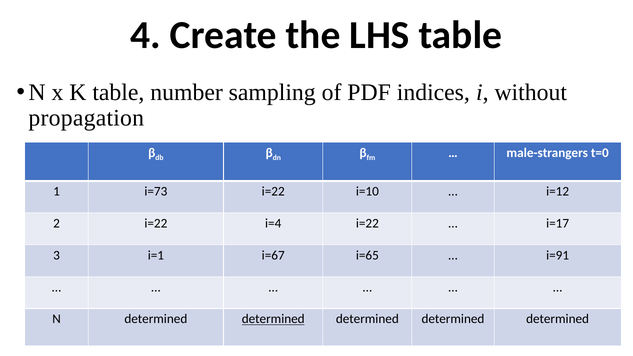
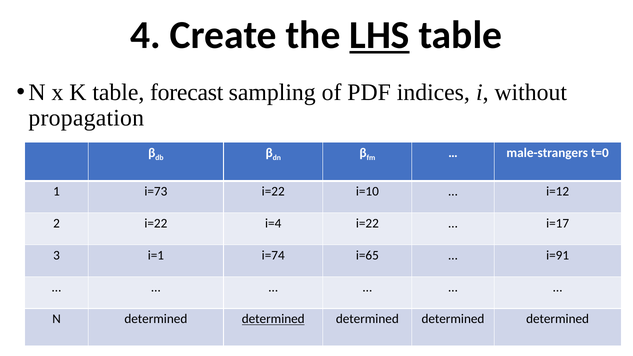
LHS underline: none -> present
number: number -> forecast
i=67: i=67 -> i=74
